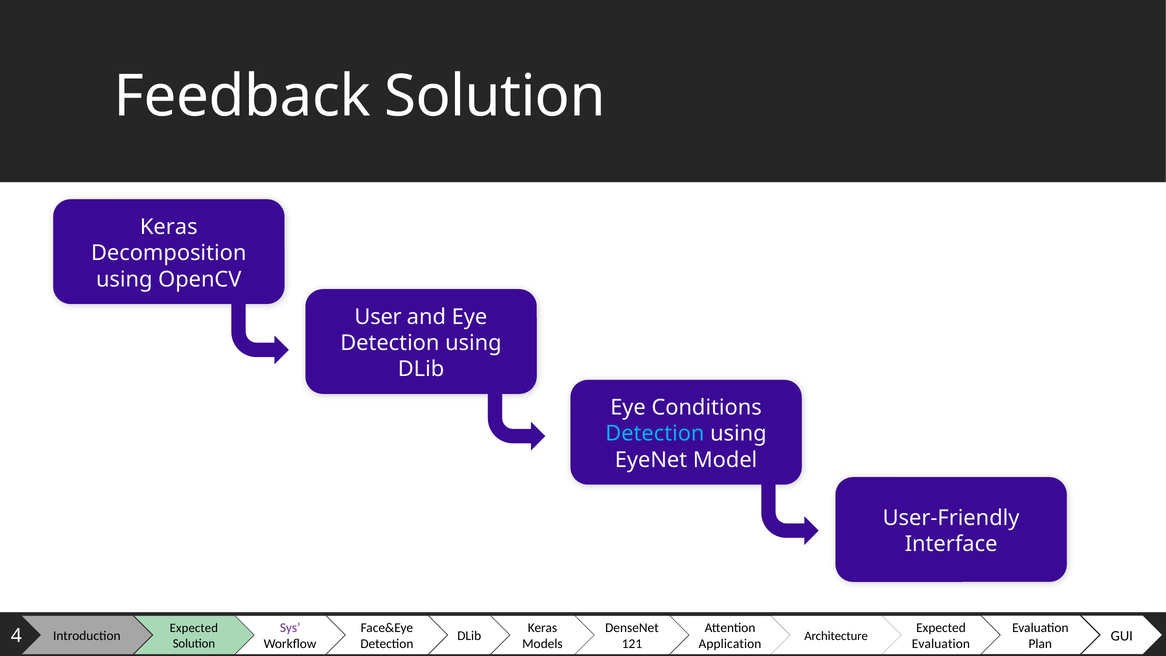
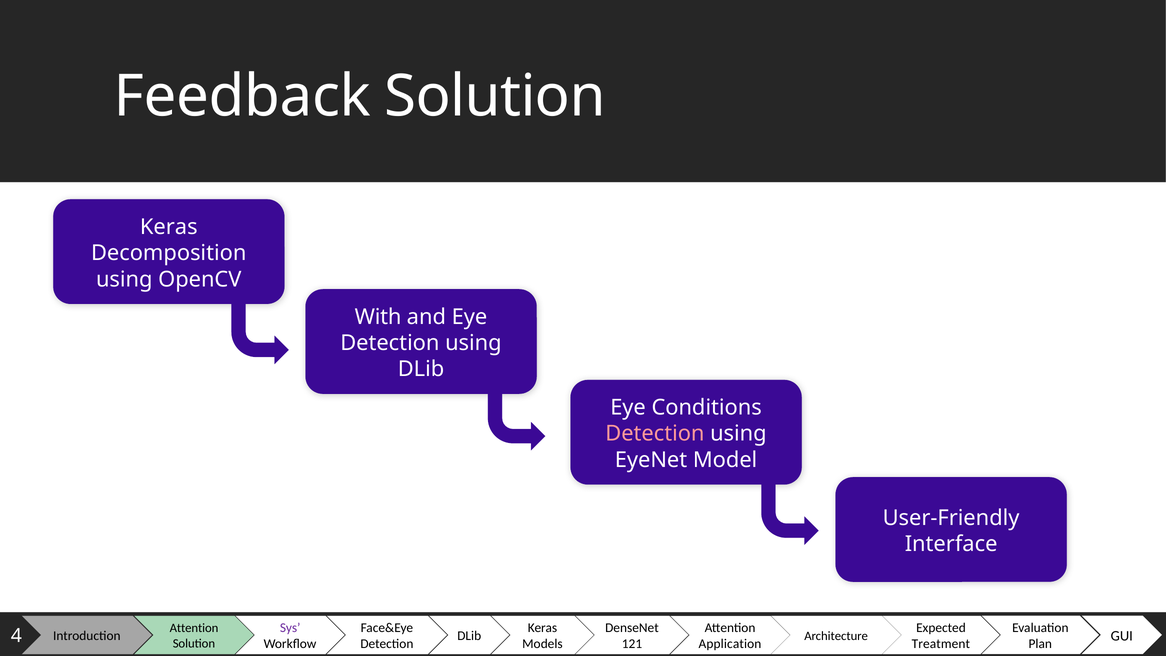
User: User -> With
Detection at (655, 434) colour: light blue -> pink
Expected at (194, 628): Expected -> Attention
Evaluation at (941, 644): Evaluation -> Treatment
